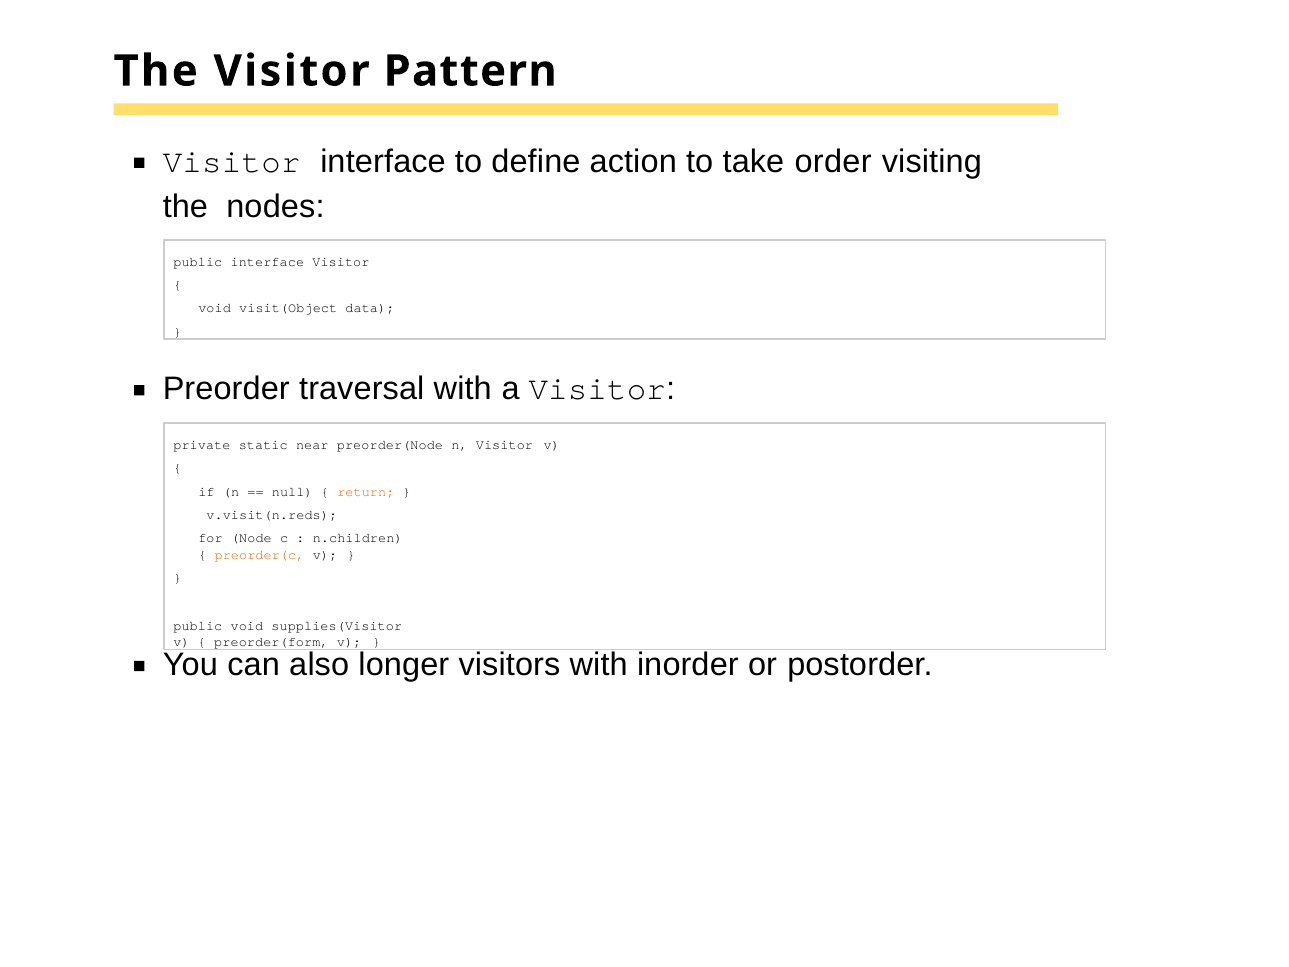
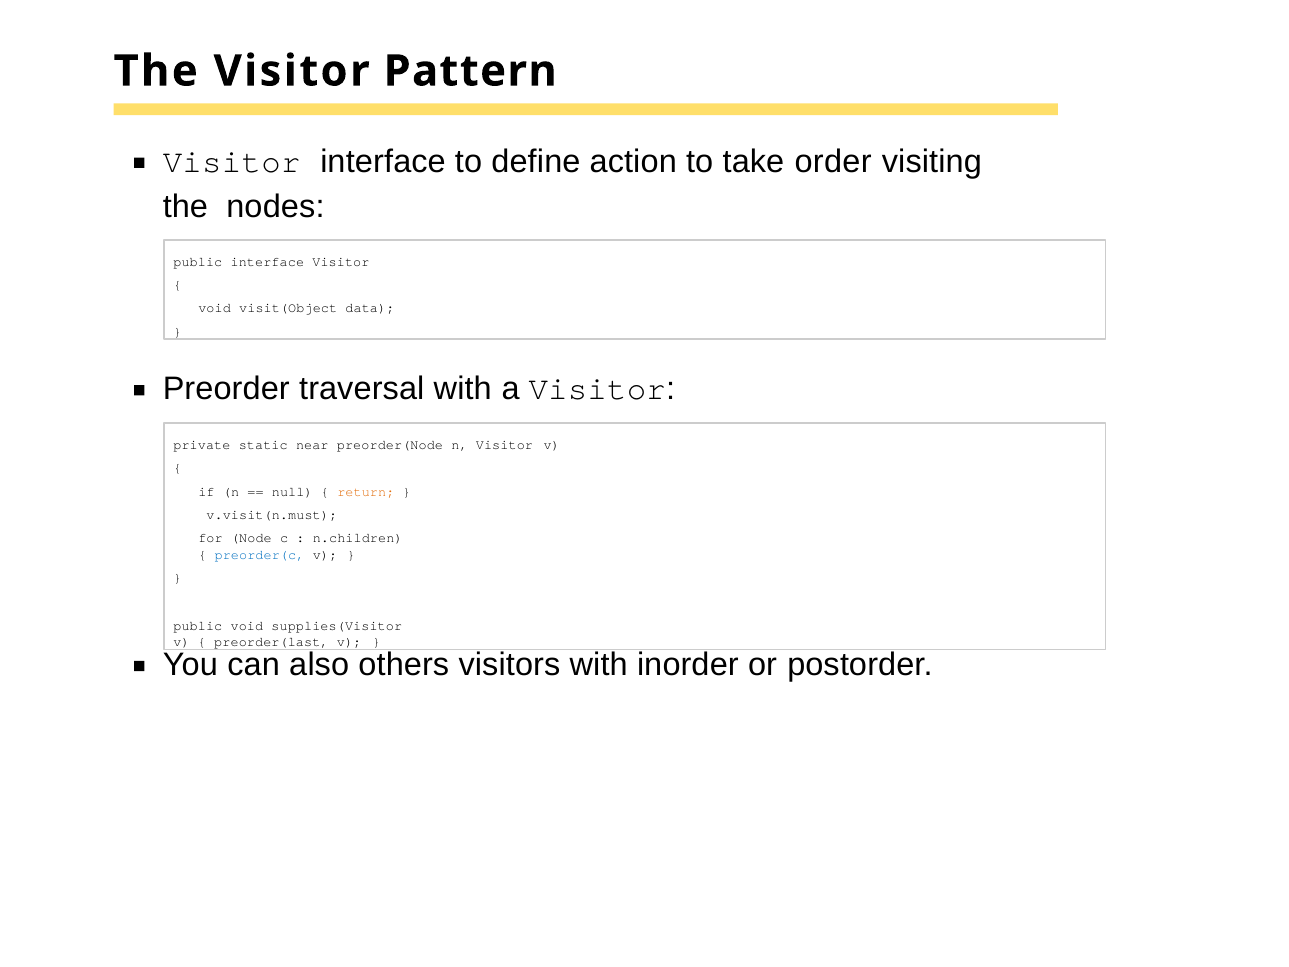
v.visit(n.reds: v.visit(n.reds -> v.visit(n.must
preorder(c colour: orange -> blue
preorder(form: preorder(form -> preorder(last
longer: longer -> others
